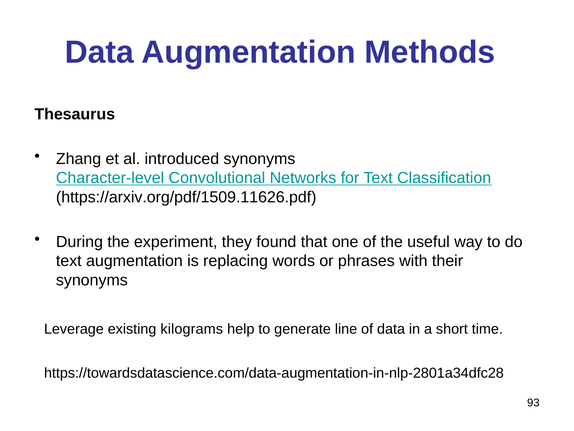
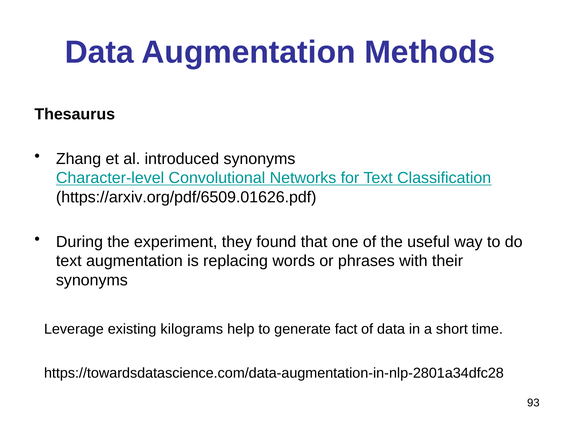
https://arxiv.org/pdf/1509.11626.pdf: https://arxiv.org/pdf/1509.11626.pdf -> https://arxiv.org/pdf/6509.01626.pdf
line: line -> fact
